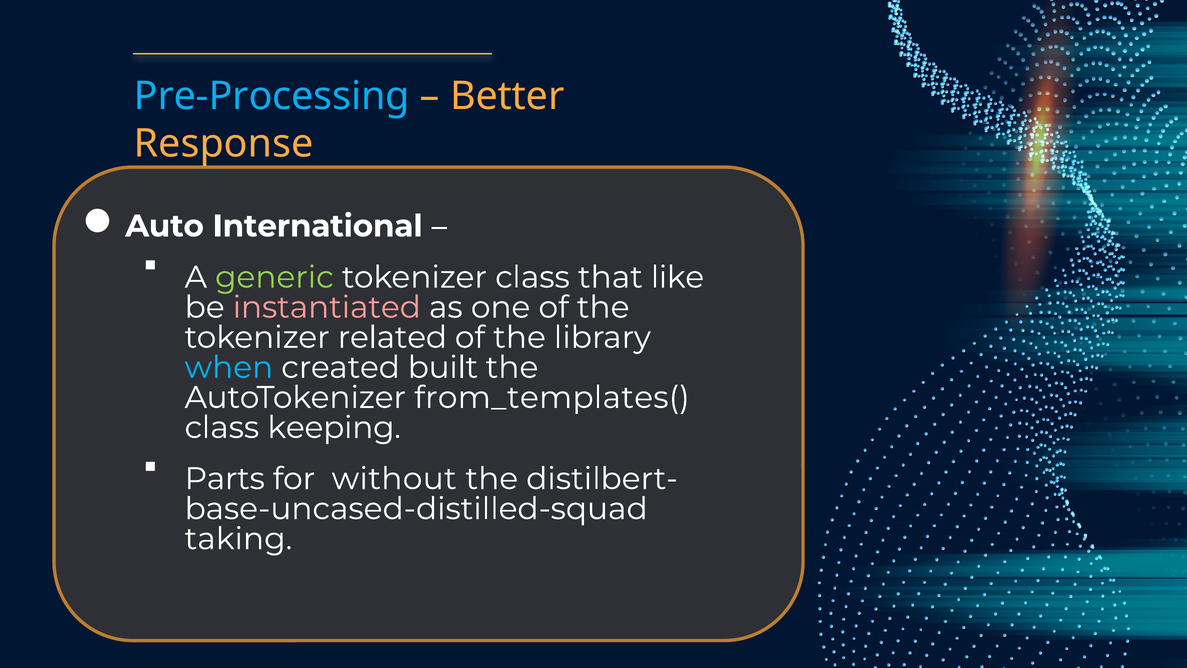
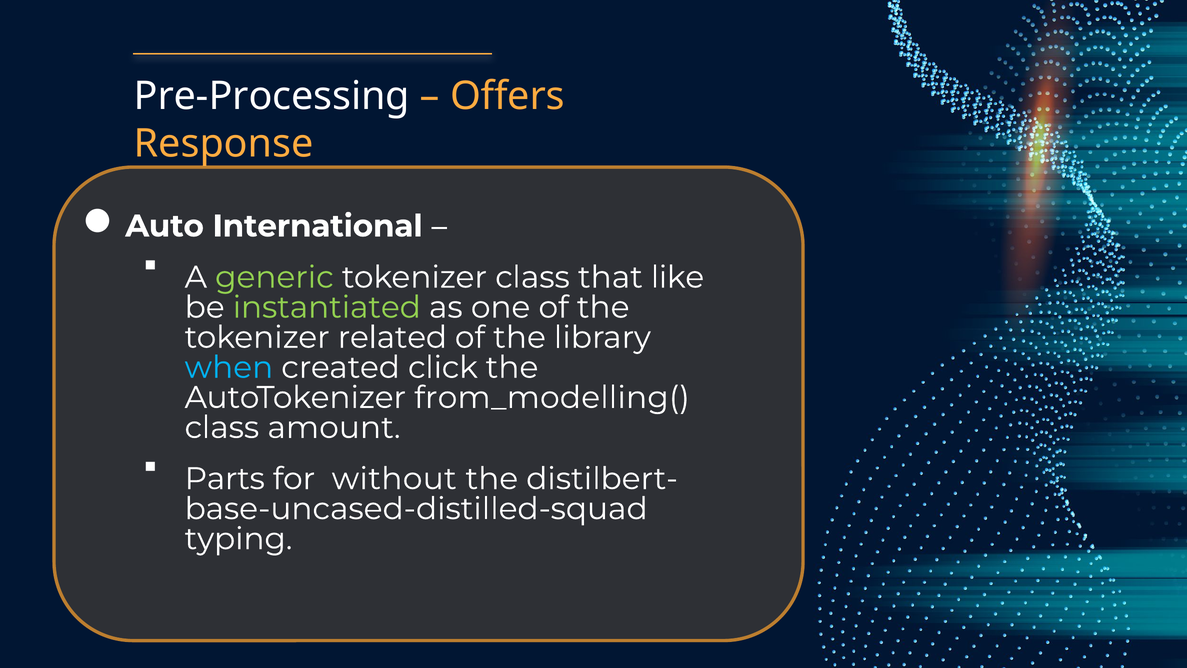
Pre-Processing colour: light blue -> white
Better: Better -> Offers
instantiated colour: pink -> light green
built: built -> click
from_templates(: from_templates( -> from_modelling(
keeping: keeping -> amount
taking: taking -> typing
